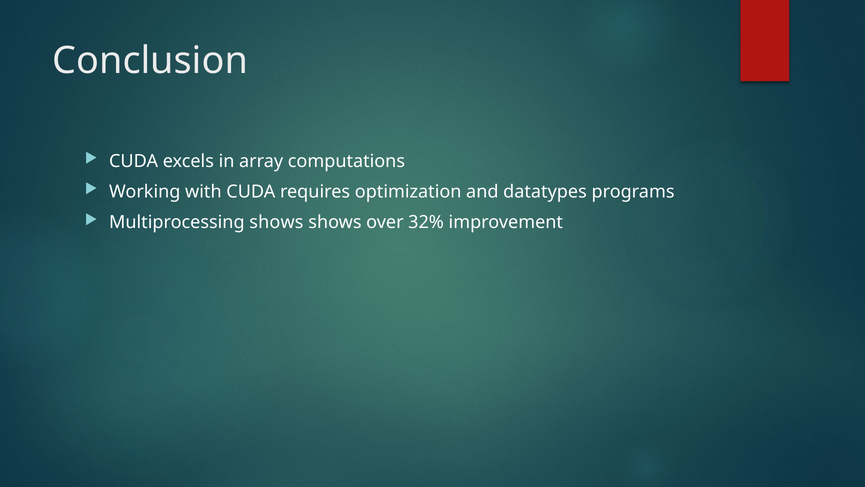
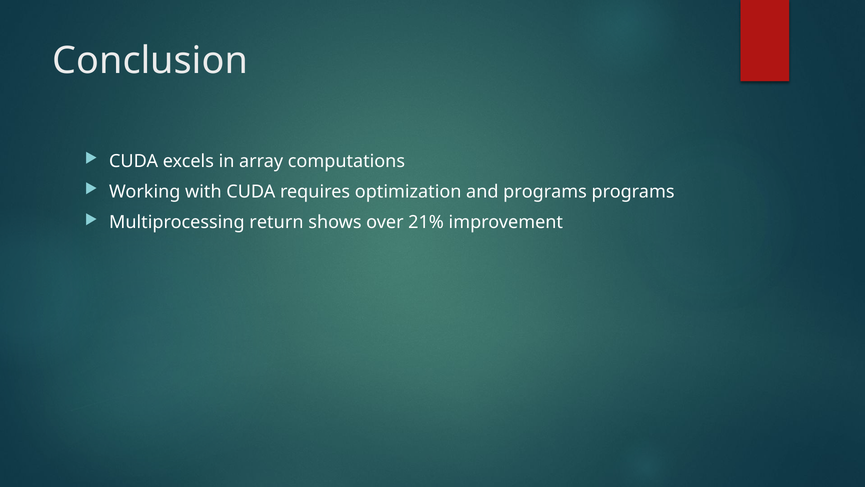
and datatypes: datatypes -> programs
Multiprocessing shows: shows -> return
32%: 32% -> 21%
